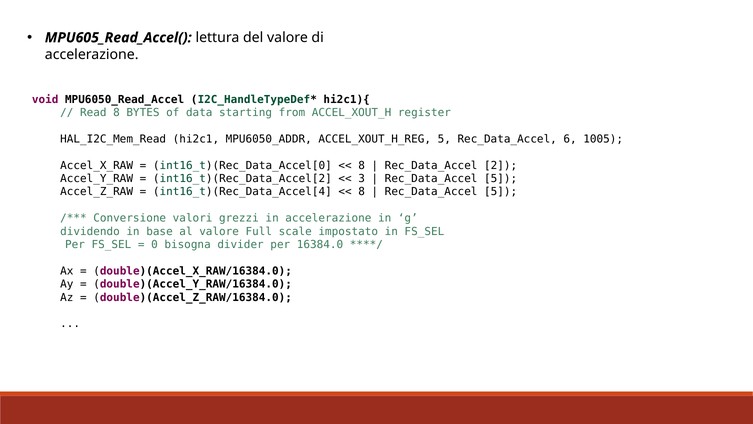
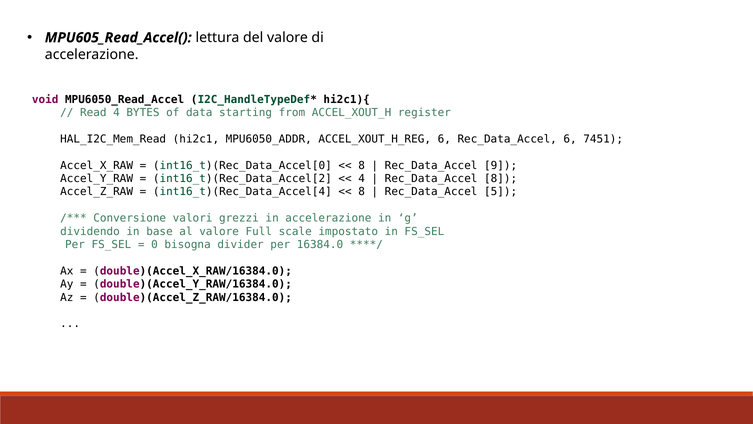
Read 8: 8 -> 4
ACCEL_XOUT_H_REG 5: 5 -> 6
1005: 1005 -> 7451
2: 2 -> 9
3 at (362, 178): 3 -> 4
5 at (501, 178): 5 -> 8
